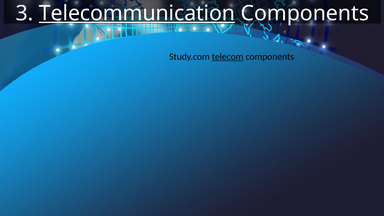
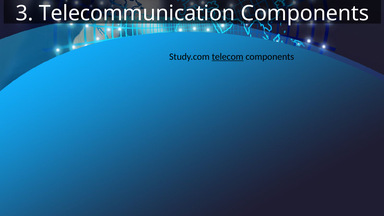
Telecommunication underline: present -> none
